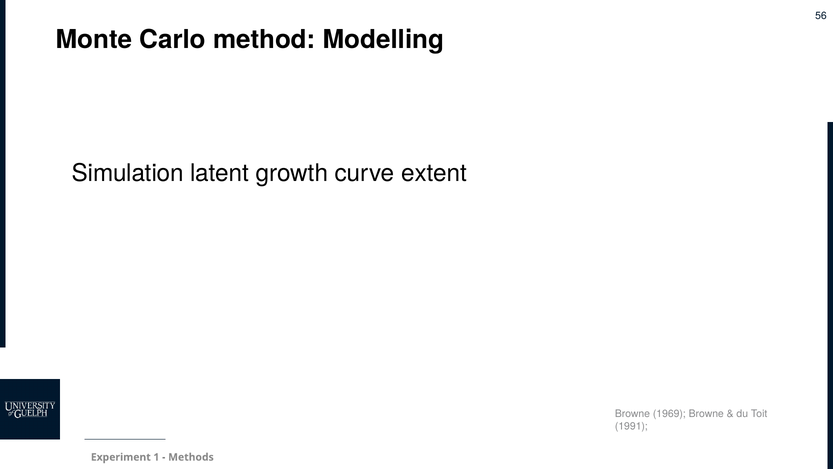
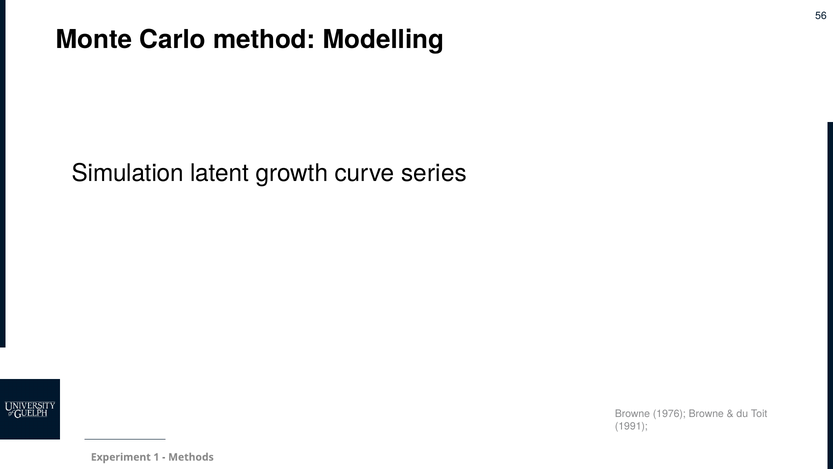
extent: extent -> series
1969: 1969 -> 1976
